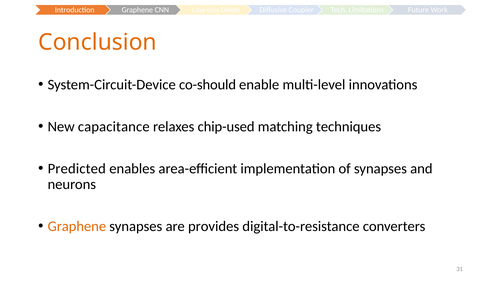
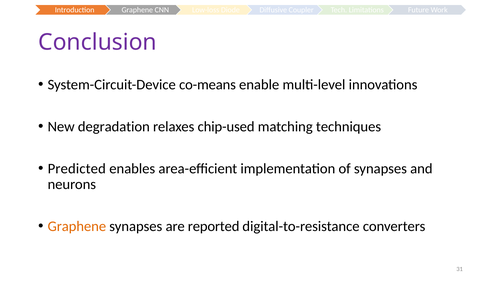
Conclusion colour: orange -> purple
co-should: co-should -> co-means
capacitance: capacitance -> degradation
provides: provides -> reported
